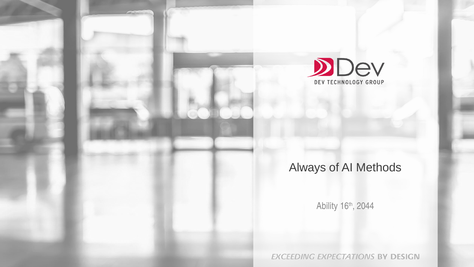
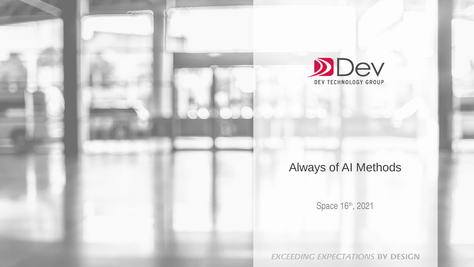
Ability: Ability -> Space
2044: 2044 -> 2021
